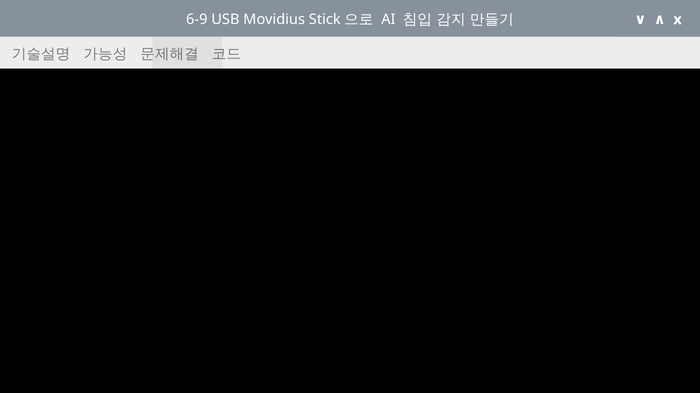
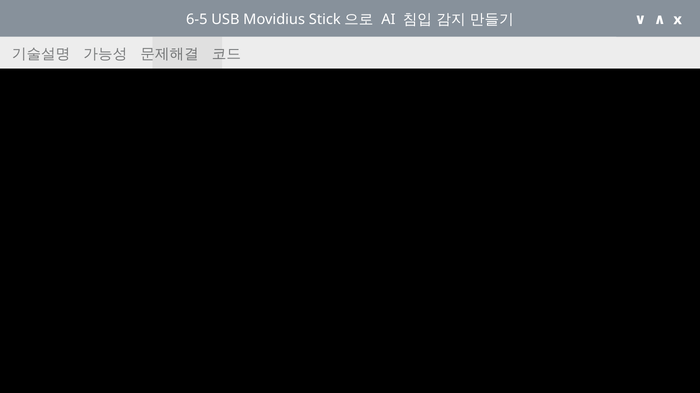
6-9: 6-9 -> 6-5
